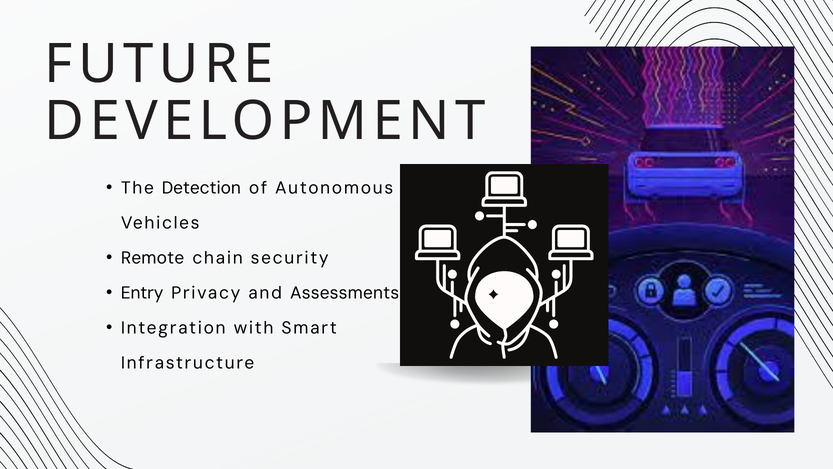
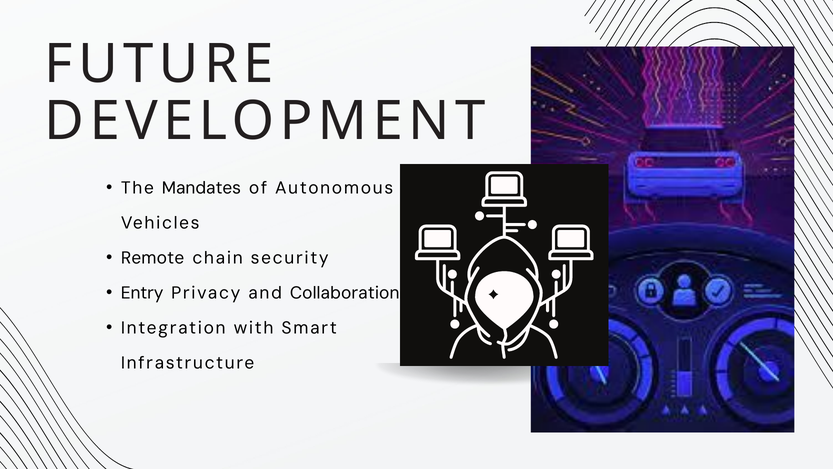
Detection: Detection -> Mandates
Assessments: Assessments -> Collaboration
